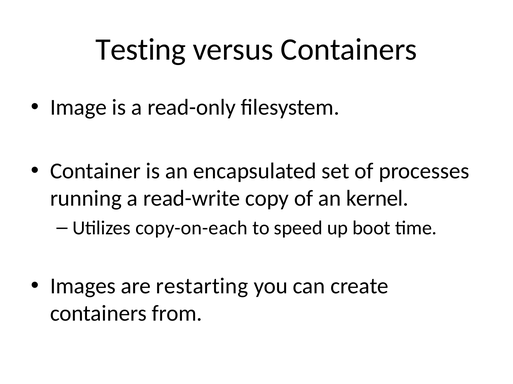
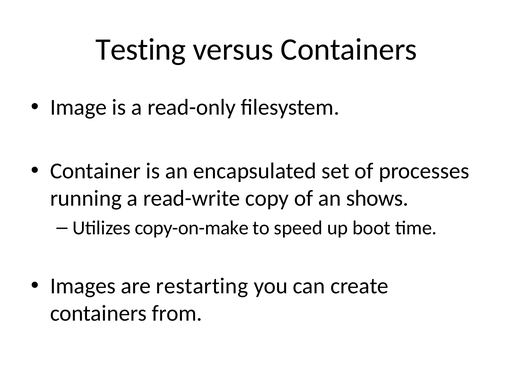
kernel: kernel -> shows
copy-on-each: copy-on-each -> copy-on-make
